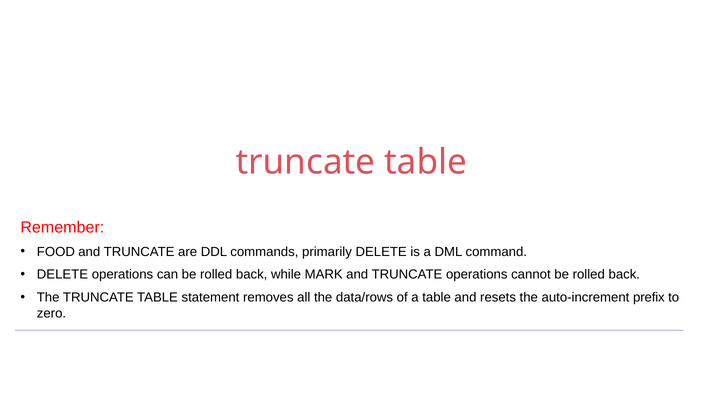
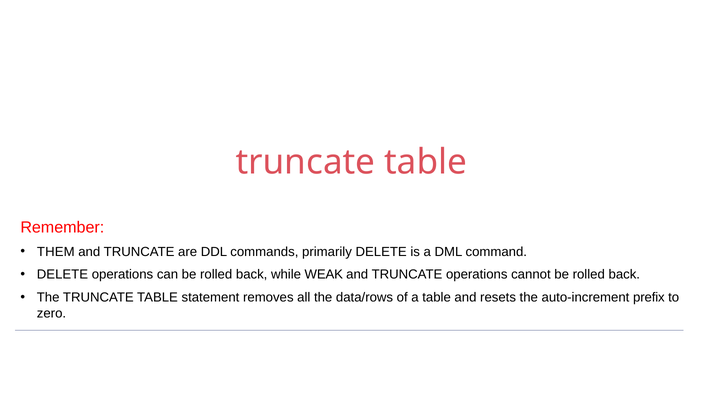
FOOD: FOOD -> THEM
MARK: MARK -> WEAK
